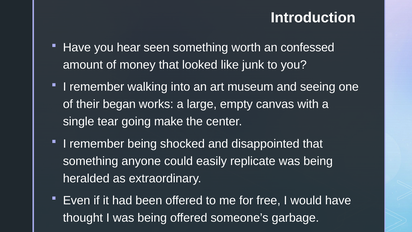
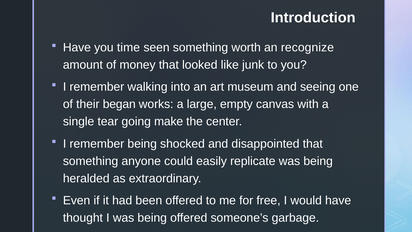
hear: hear -> time
confessed: confessed -> recognize
